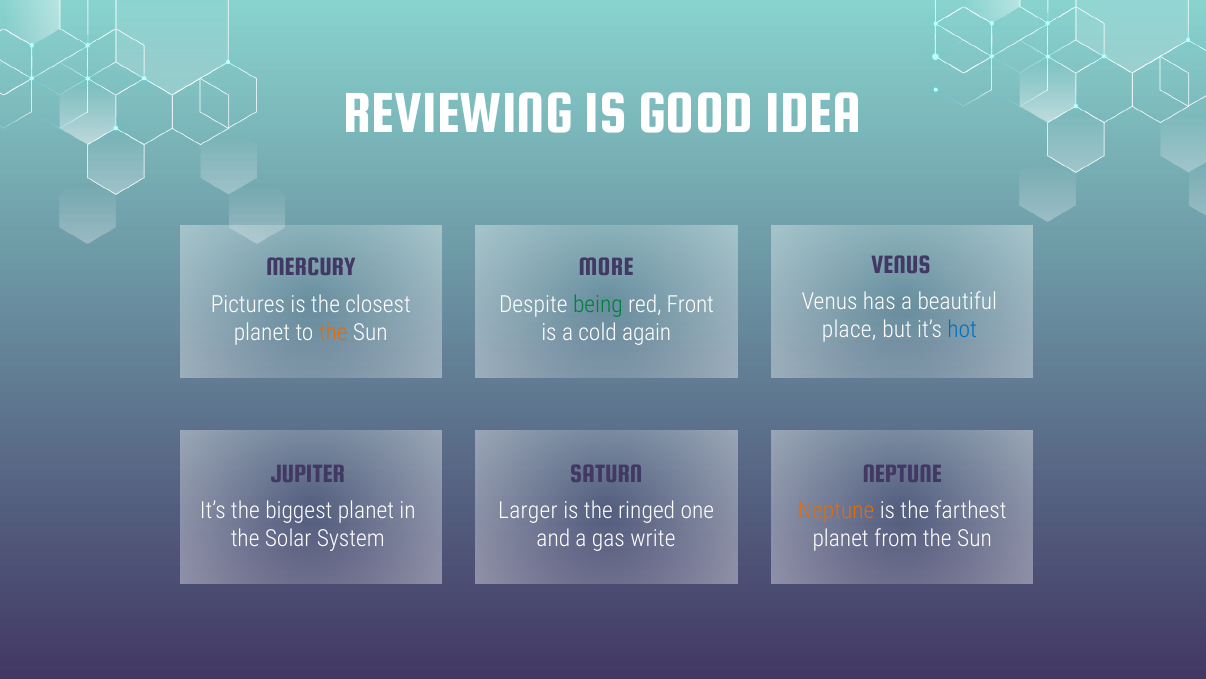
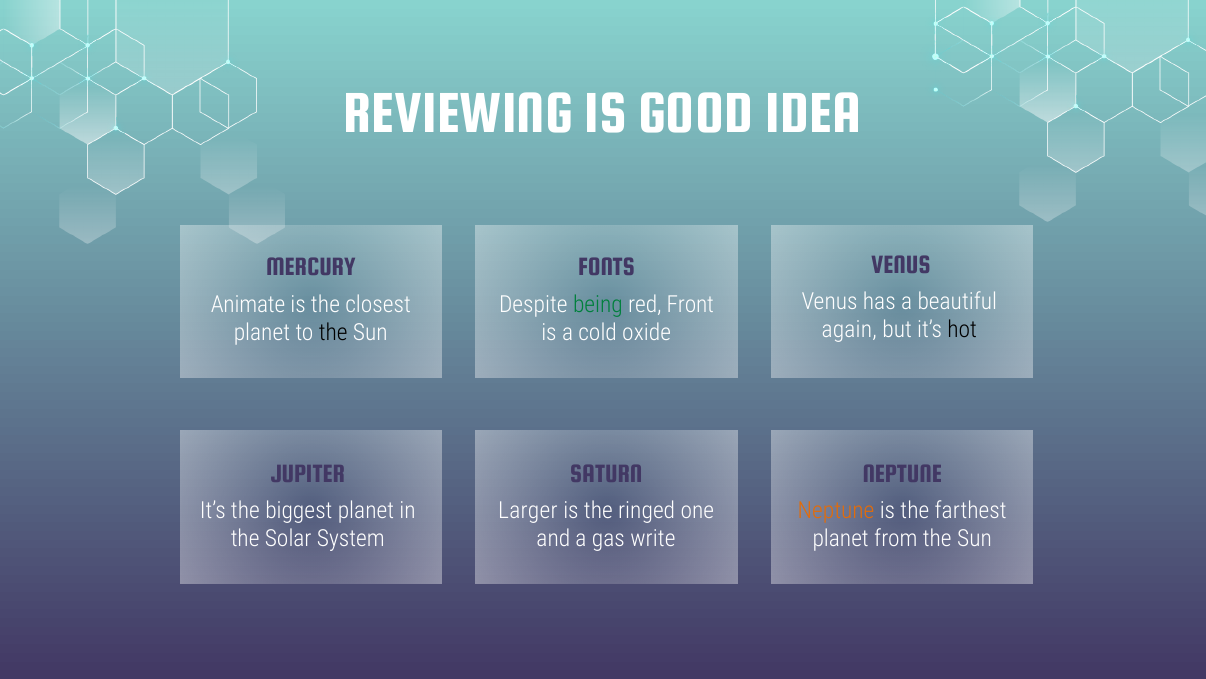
MORE: MORE -> FONTS
Pictures: Pictures -> Animate
place: place -> again
hot colour: blue -> black
the at (333, 333) colour: orange -> black
again: again -> oxide
